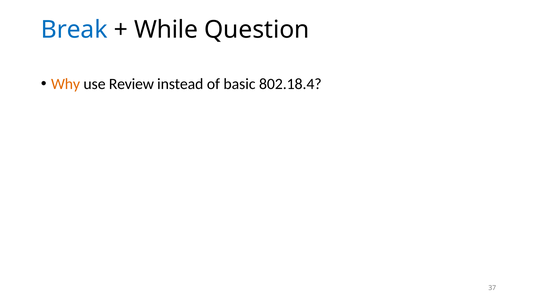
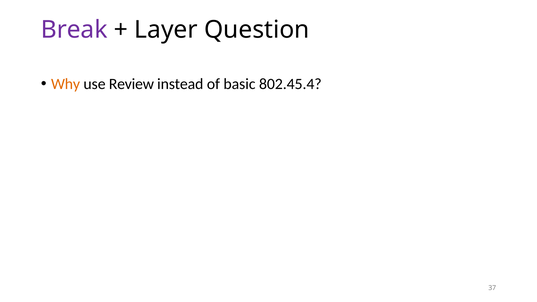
Break colour: blue -> purple
While: While -> Layer
802.18.4: 802.18.4 -> 802.45.4
